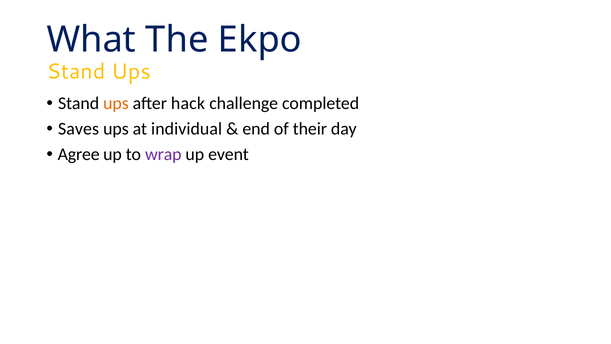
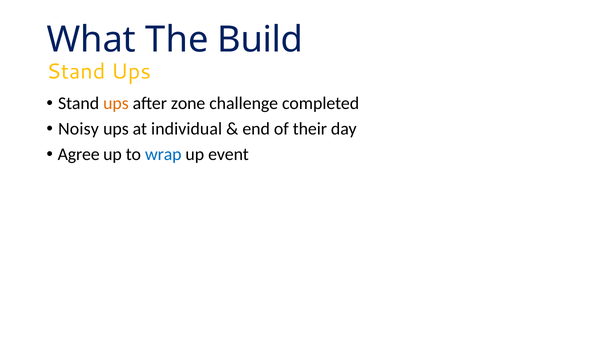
Ekpo: Ekpo -> Build
hack: hack -> zone
Saves: Saves -> Noisy
wrap colour: purple -> blue
